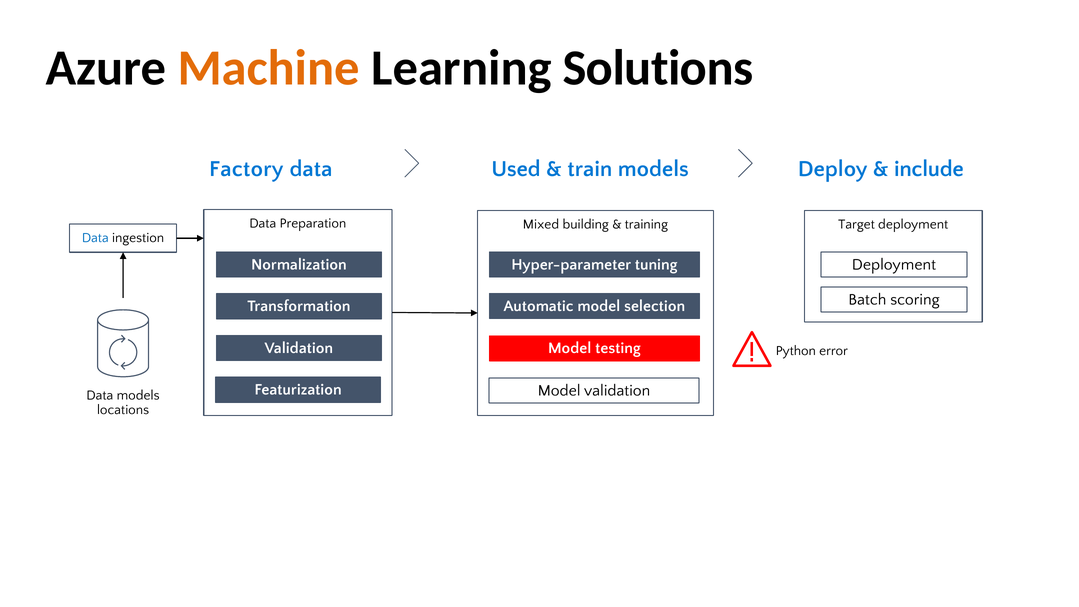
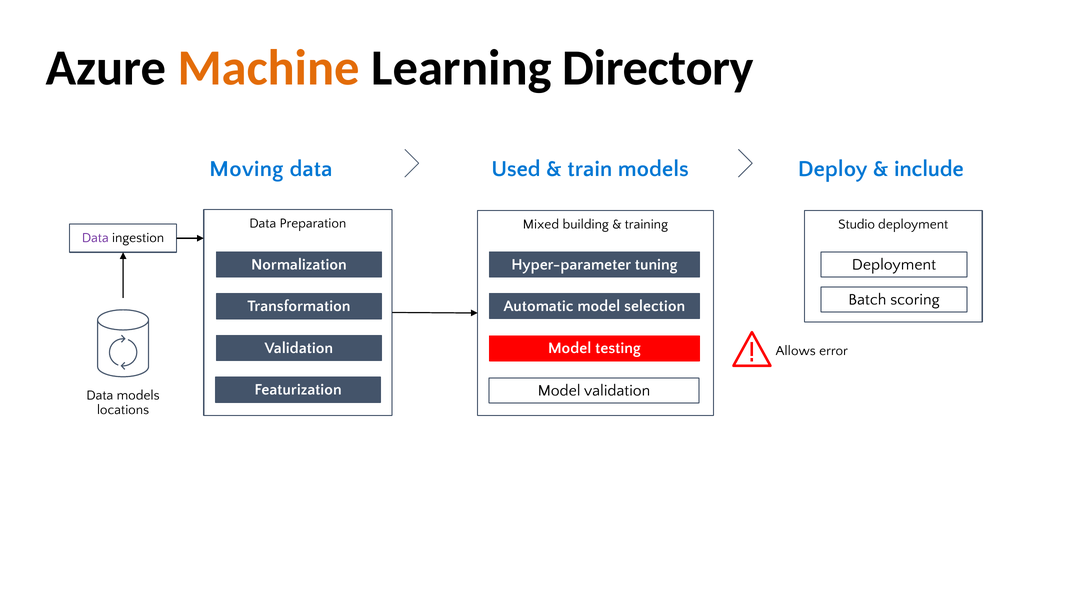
Solutions: Solutions -> Directory
Factory: Factory -> Moving
Target: Target -> Studio
Data at (95, 238) colour: blue -> purple
Python: Python -> Allows
